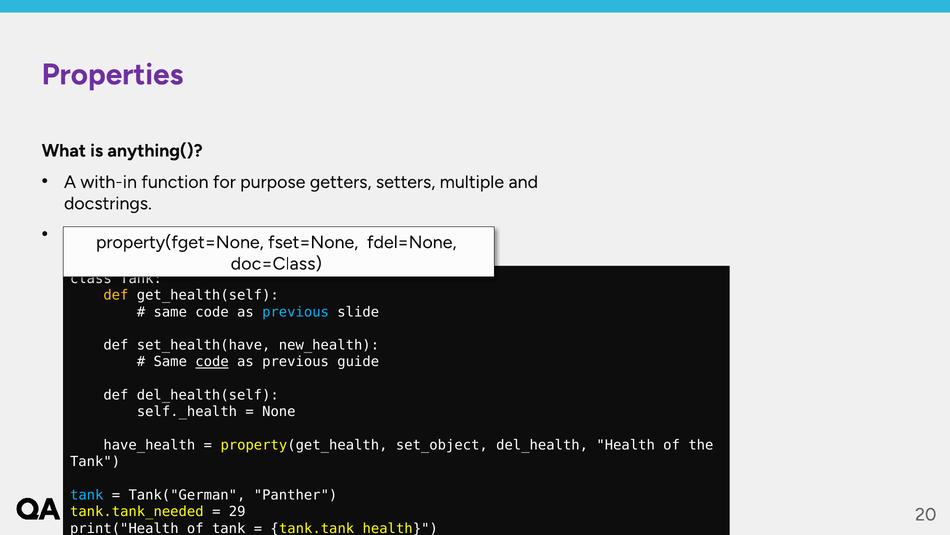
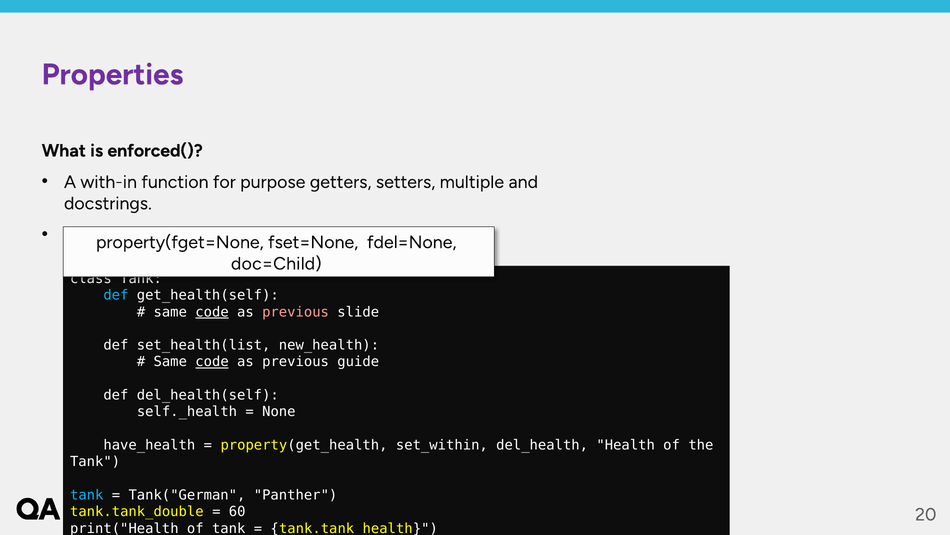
anything(: anything( -> enforced(
doc=Class: doc=Class -> doc=Child
def at (116, 295) colour: yellow -> light blue
code at (212, 312) underline: none -> present
previous at (296, 312) colour: light blue -> pink
set_health(have: set_health(have -> set_health(list
set_object: set_object -> set_within
tank.tank_needed: tank.tank_needed -> tank.tank_double
29: 29 -> 60
